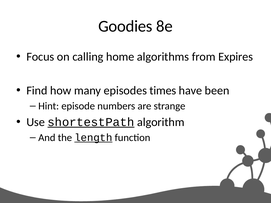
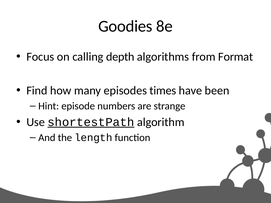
home: home -> depth
Expires: Expires -> Format
length underline: present -> none
